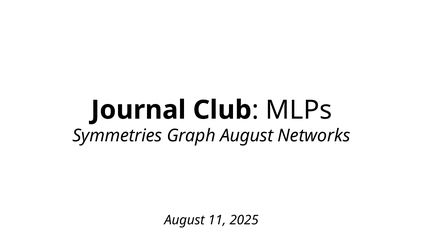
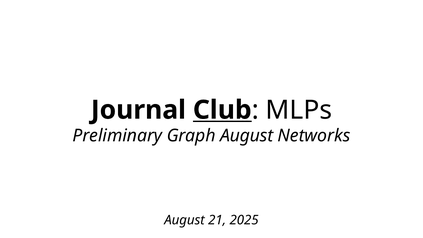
Club underline: none -> present
Symmetries: Symmetries -> Preliminary
11: 11 -> 21
